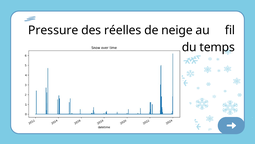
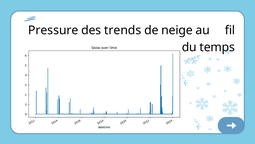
réelles: réelles -> trends
